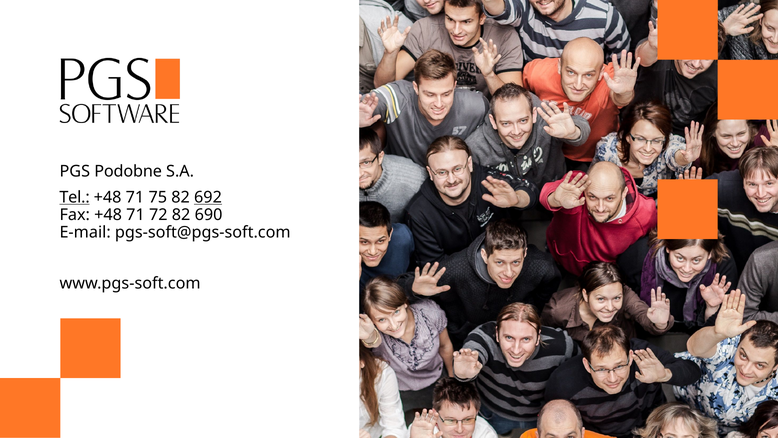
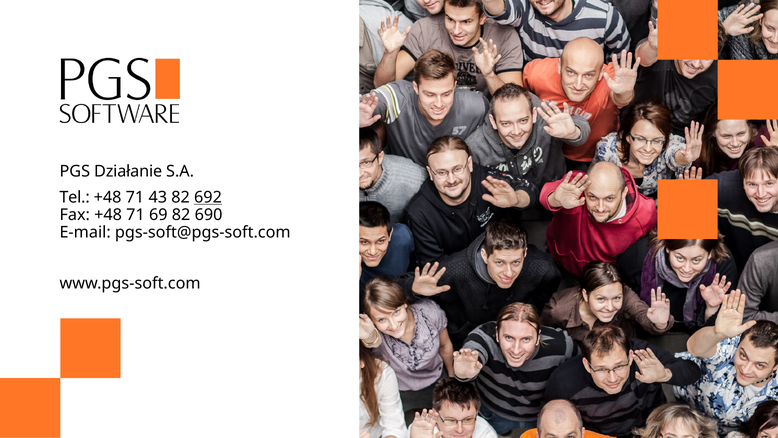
Podobne: Podobne -> Działanie
Tel underline: present -> none
75: 75 -> 43
72: 72 -> 69
